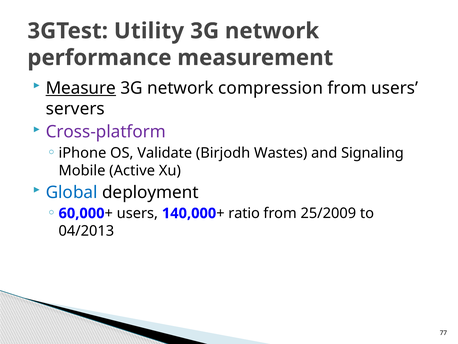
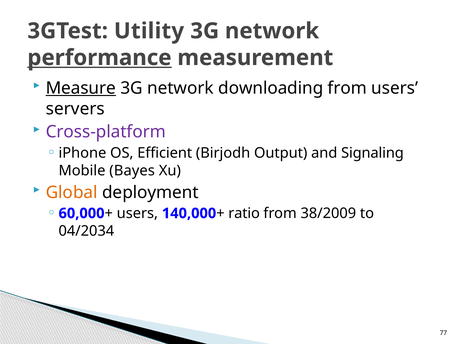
performance underline: none -> present
compression: compression -> downloading
Validate: Validate -> Efficient
Wastes: Wastes -> Output
Active: Active -> Bayes
Global colour: blue -> orange
25/2009: 25/2009 -> 38/2009
04/2013: 04/2013 -> 04/2034
